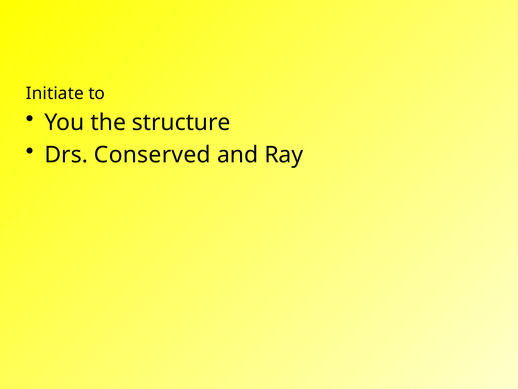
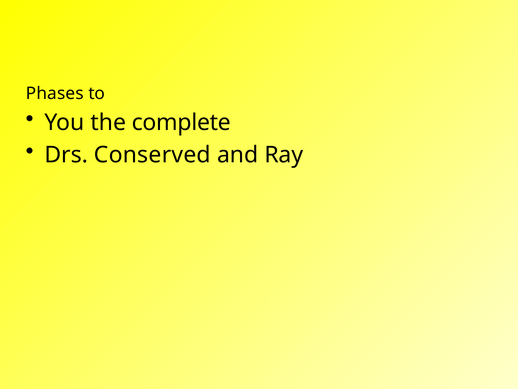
Initiate: Initiate -> Phases
structure: structure -> complete
